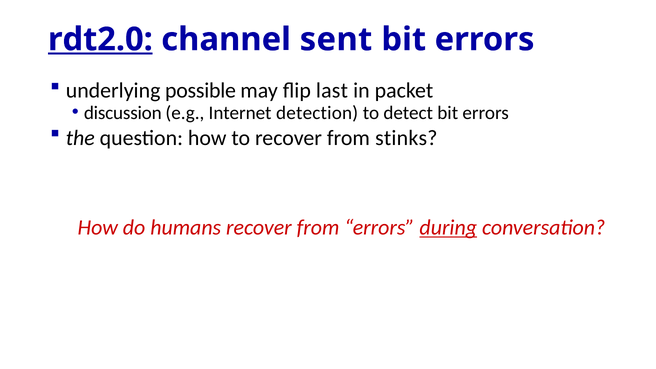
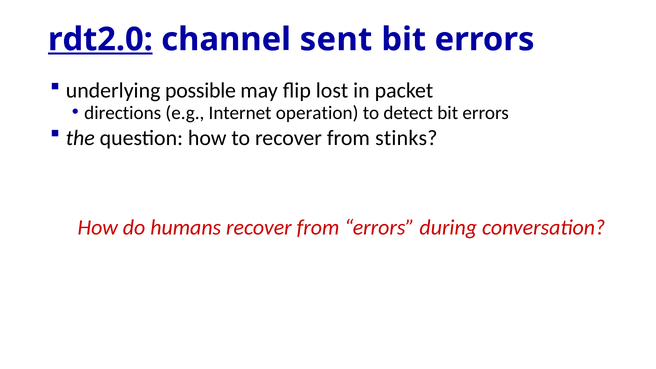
last: last -> lost
discussion: discussion -> directions
detection: detection -> operation
during underline: present -> none
